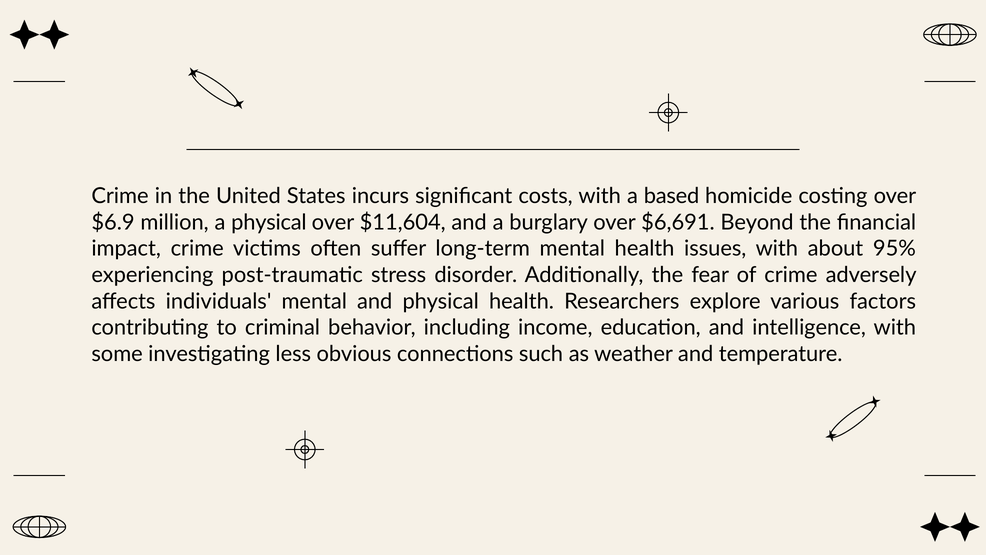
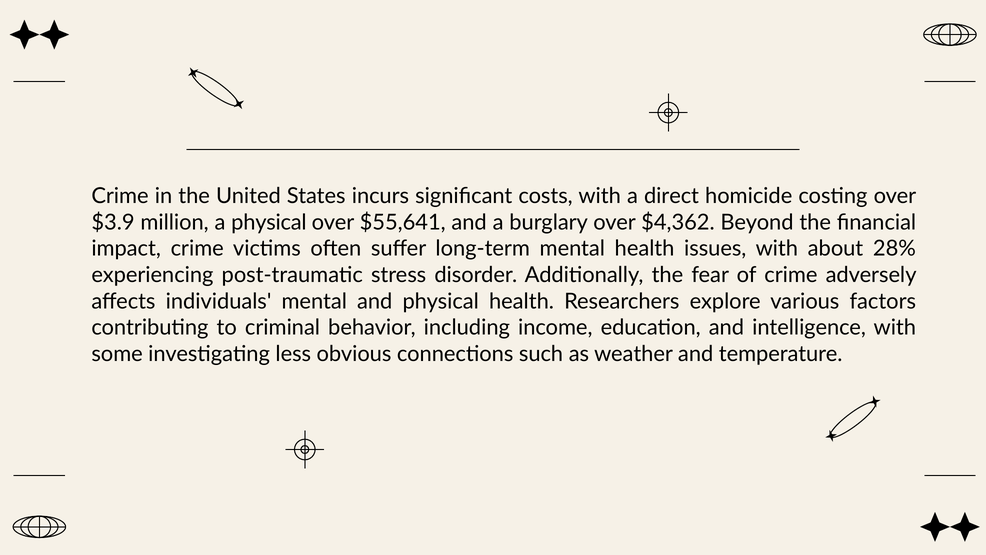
based: based -> direct
$6.9: $6.9 -> $3.9
$11,604: $11,604 -> $55,641
$6,691: $6,691 -> $4,362
95%: 95% -> 28%
